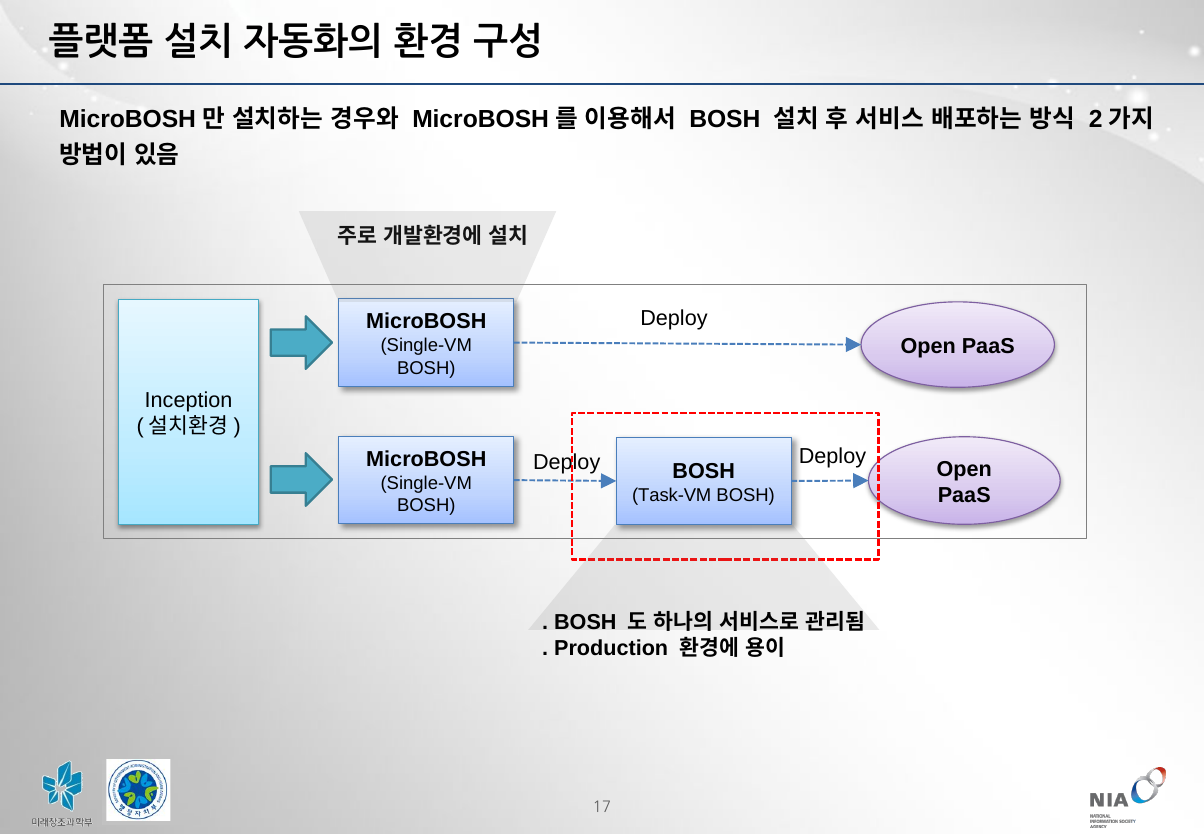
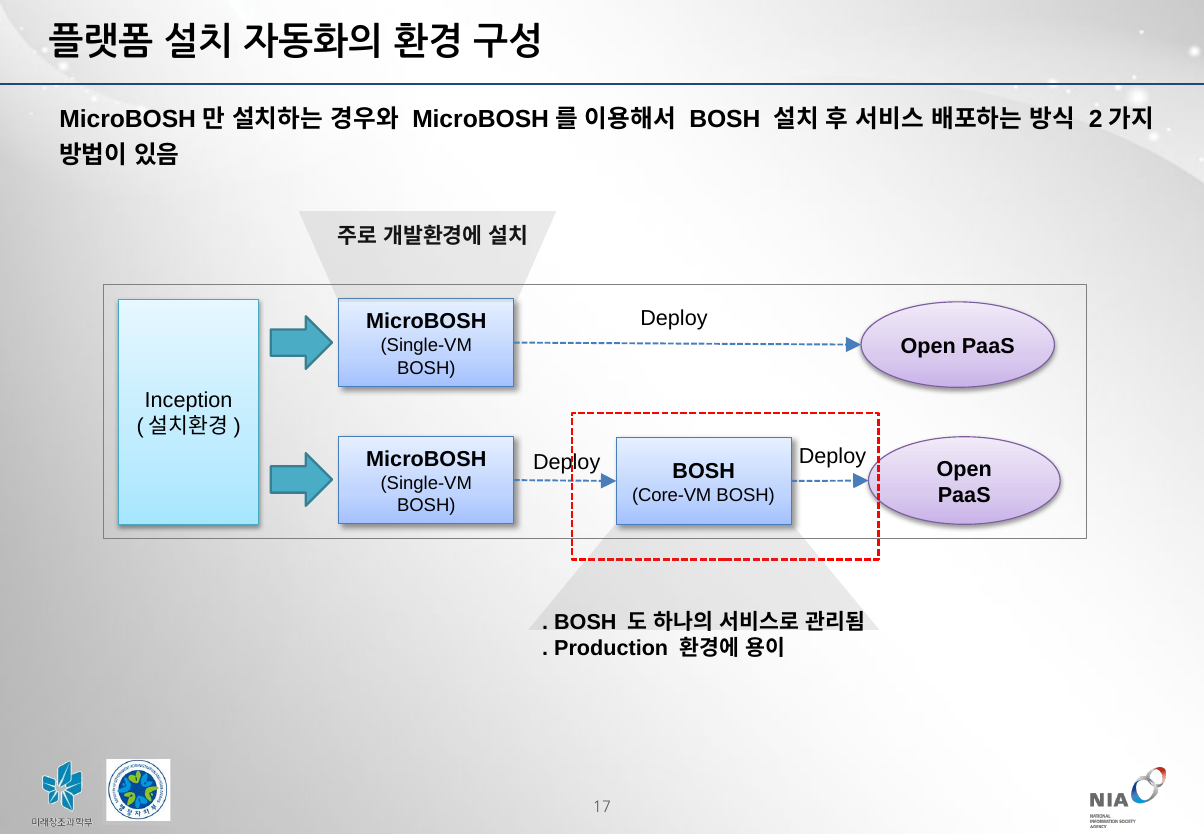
Task-VM: Task-VM -> Core-VM
